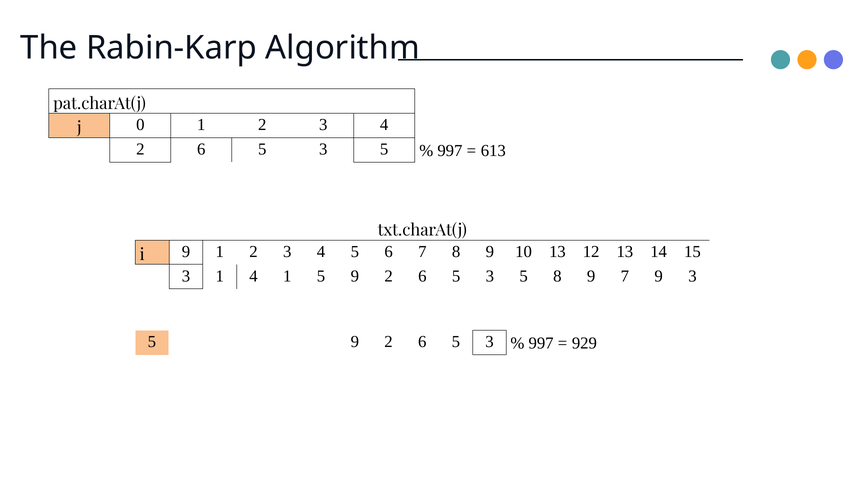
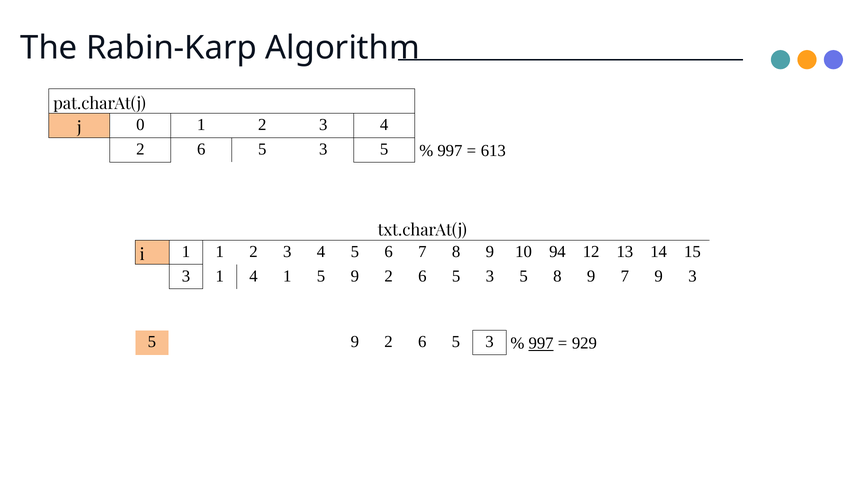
i 9: 9 -> 1
10 13: 13 -> 94
997 at (541, 344) underline: none -> present
